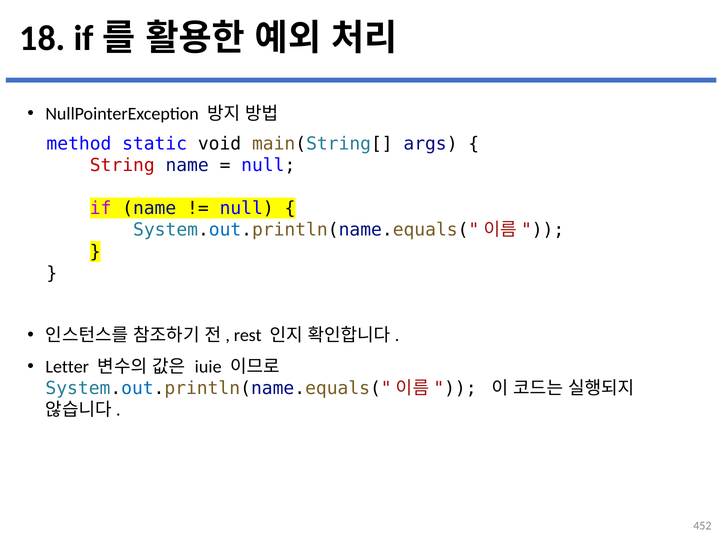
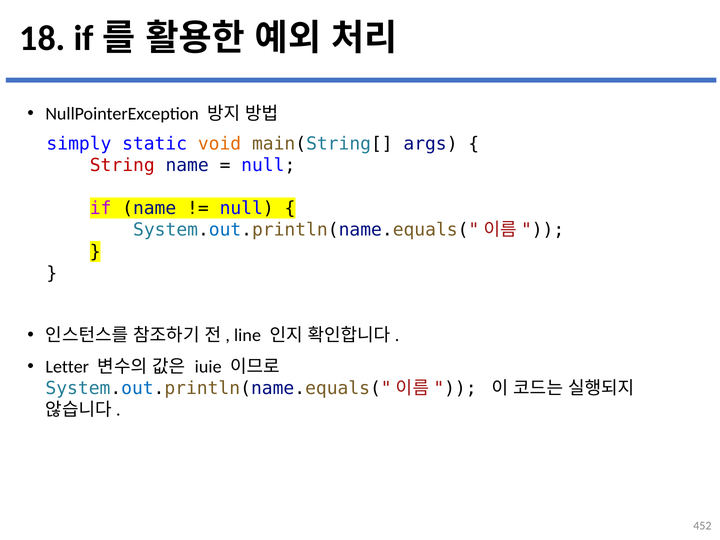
method: method -> simply
void colour: black -> orange
rest: rest -> line
